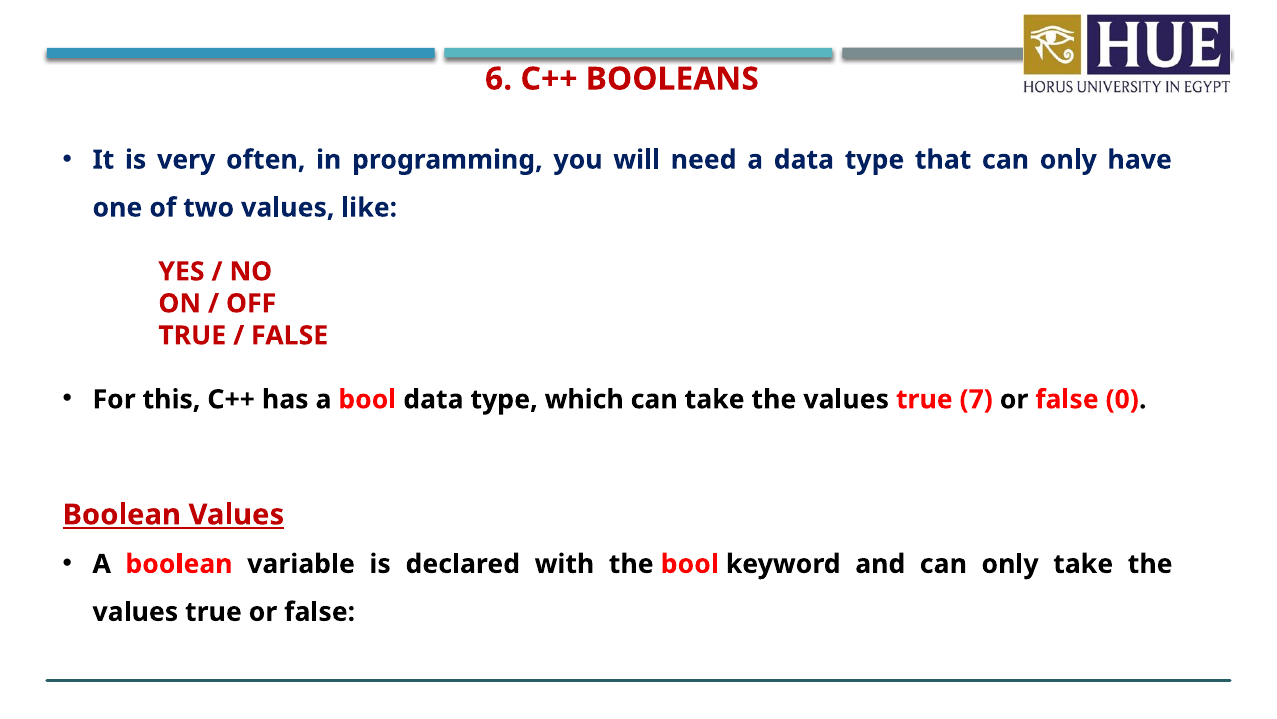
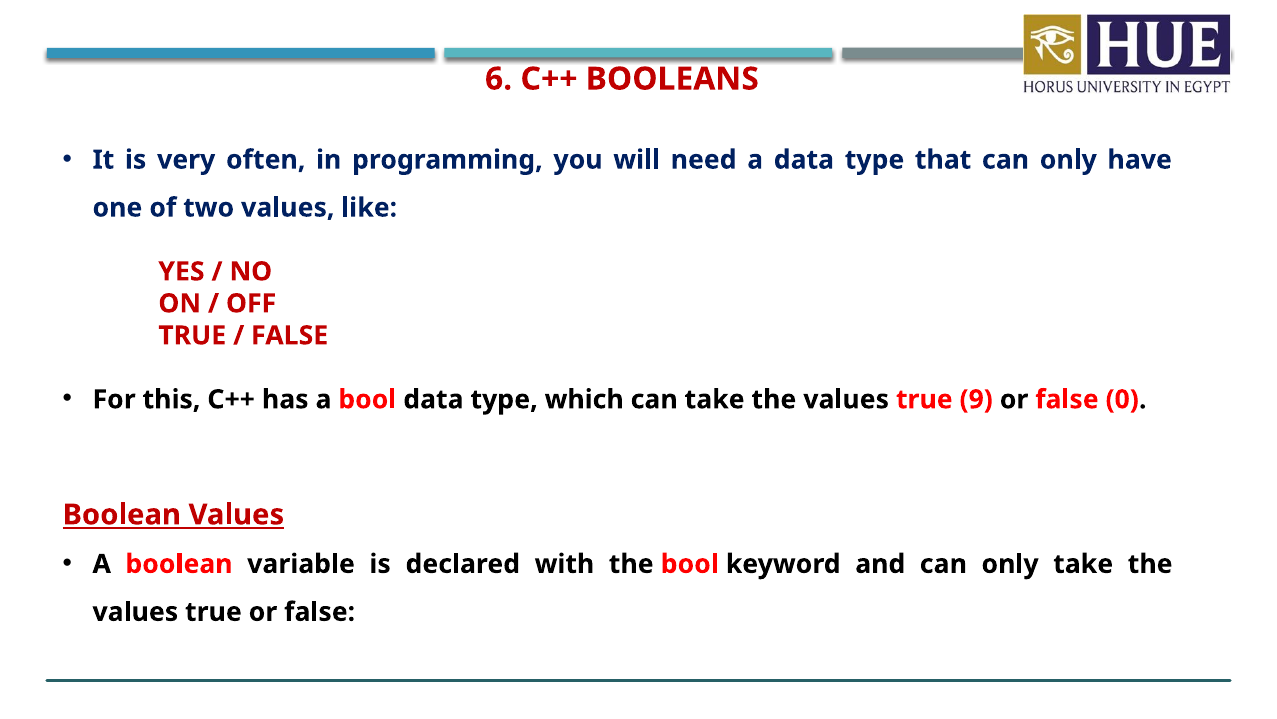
7: 7 -> 9
